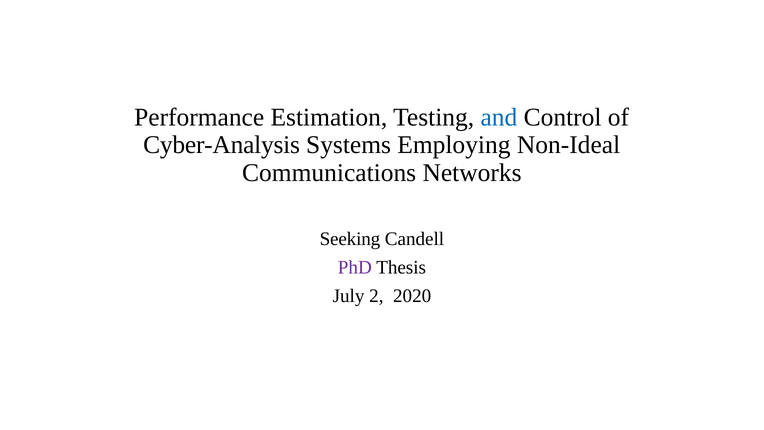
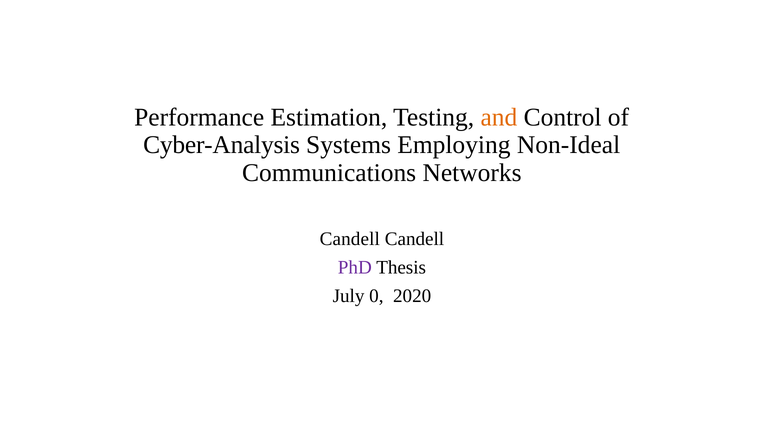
and colour: blue -> orange
Seeking at (350, 239): Seeking -> Candell
2: 2 -> 0
